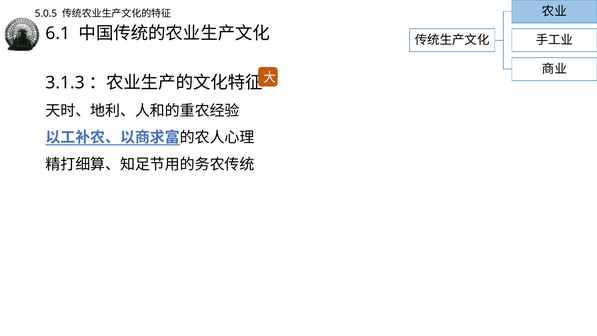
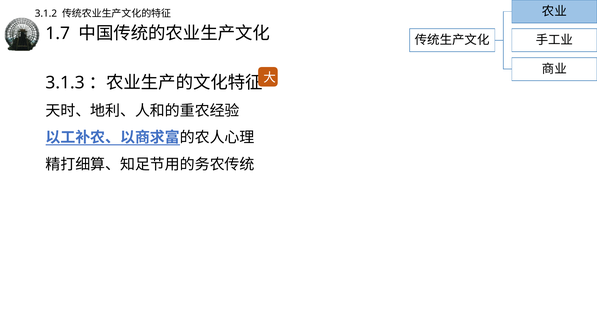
5.0.5: 5.0.5 -> 3.1.2
6.1: 6.1 -> 1.7
